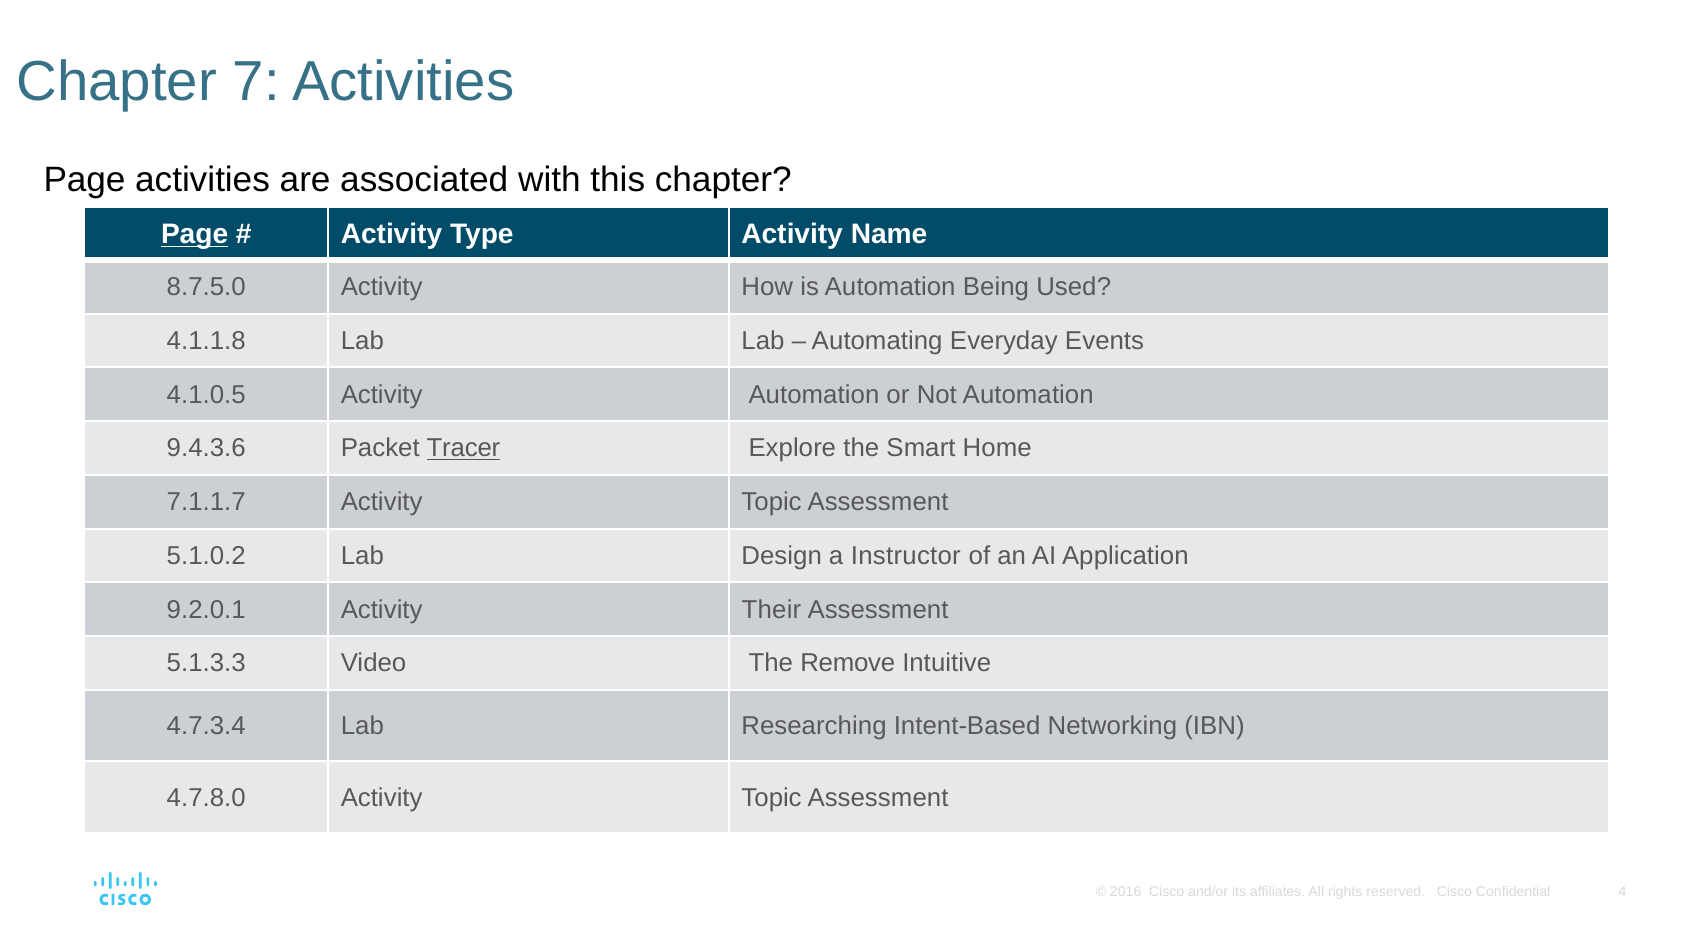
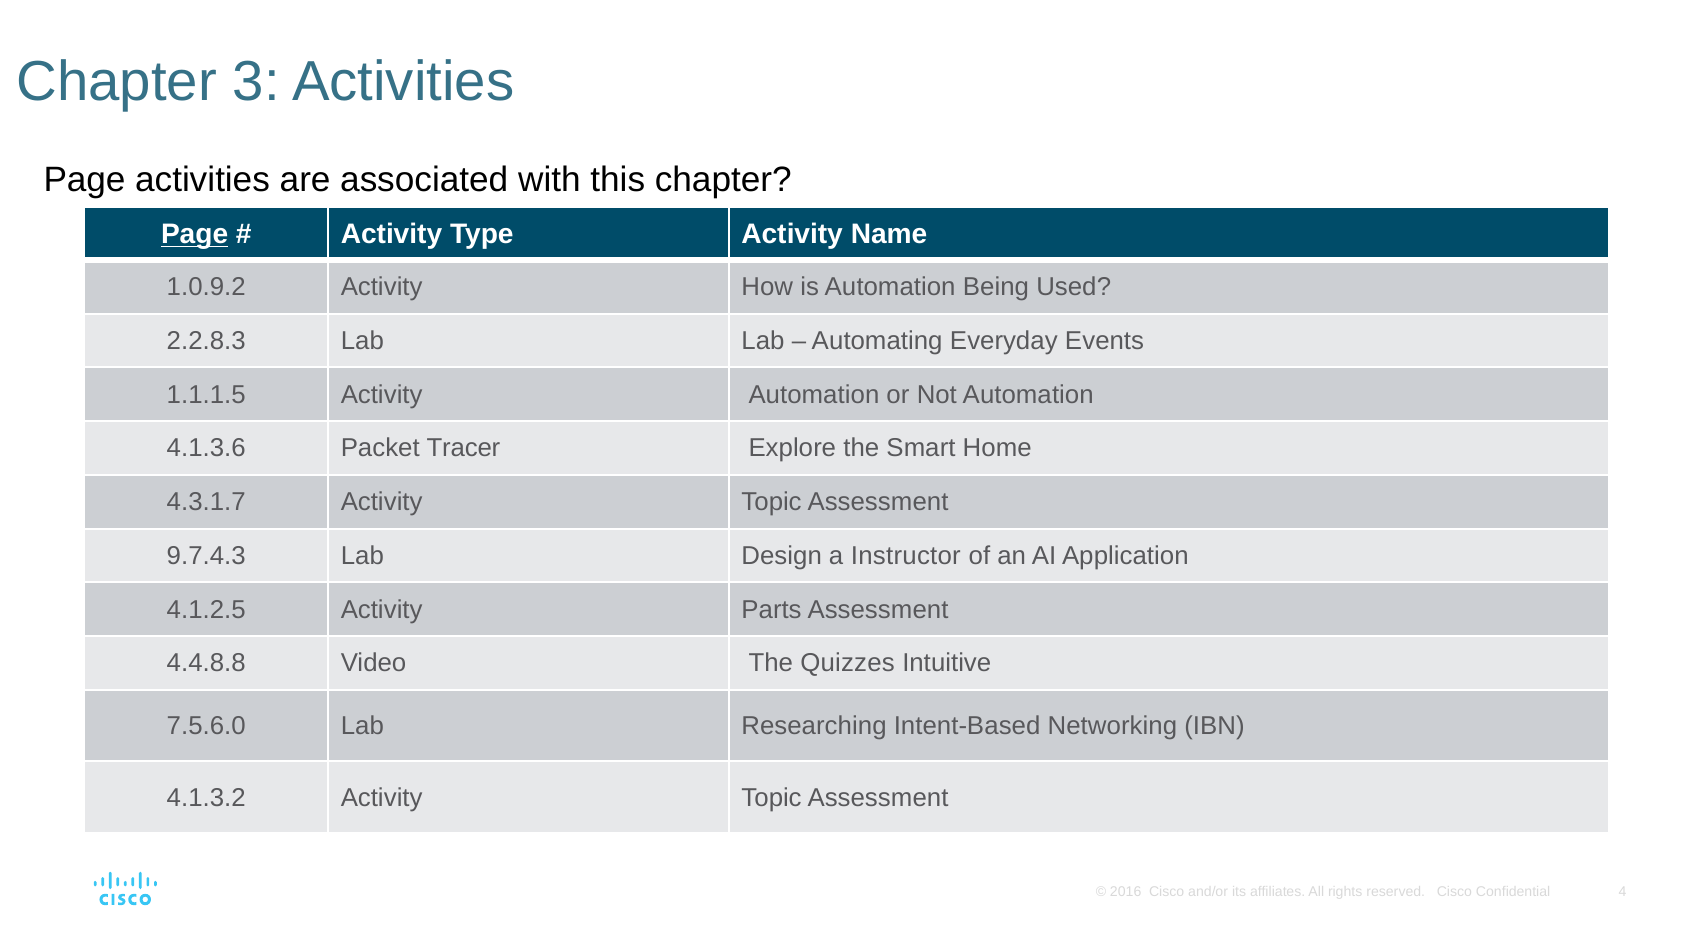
7: 7 -> 3
8.7.5.0: 8.7.5.0 -> 1.0.9.2
4.1.1.8: 4.1.1.8 -> 2.2.8.3
4.1.0.5: 4.1.0.5 -> 1.1.1.5
9.4.3.6: 9.4.3.6 -> 4.1.3.6
Tracer underline: present -> none
7.1.1.7: 7.1.1.7 -> 4.3.1.7
5.1.0.2: 5.1.0.2 -> 9.7.4.3
9.2.0.1: 9.2.0.1 -> 4.1.2.5
Their: Their -> Parts
5.1.3.3: 5.1.3.3 -> 4.4.8.8
Remove: Remove -> Quizzes
4.7.3.4: 4.7.3.4 -> 7.5.6.0
4.7.8.0: 4.7.8.0 -> 4.1.3.2
